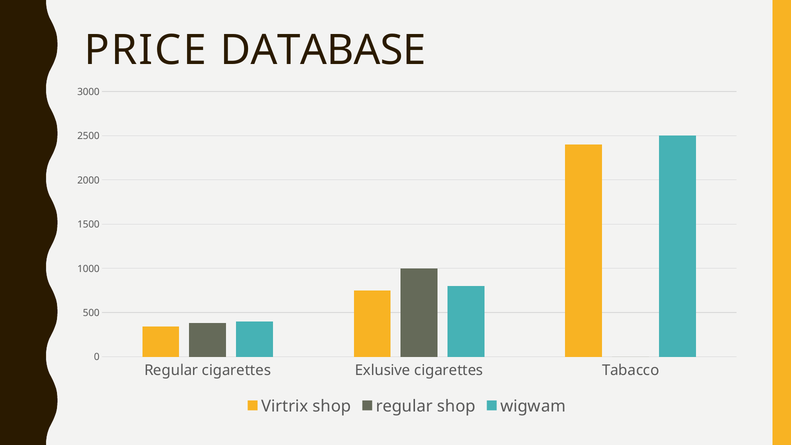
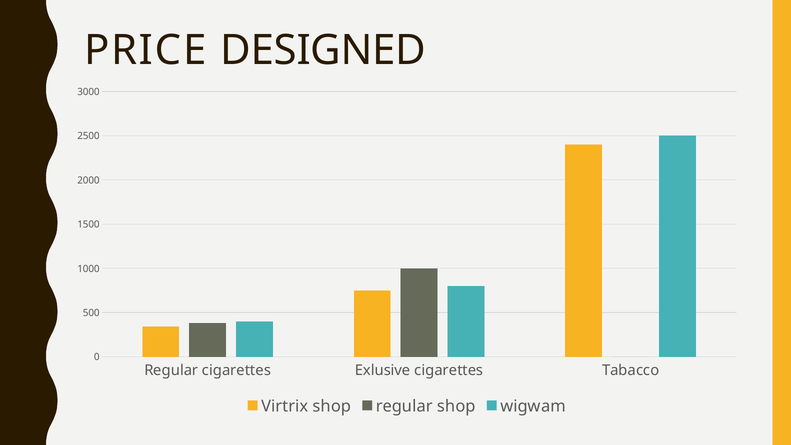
DATABASE: DATABASE -> DESIGNED
